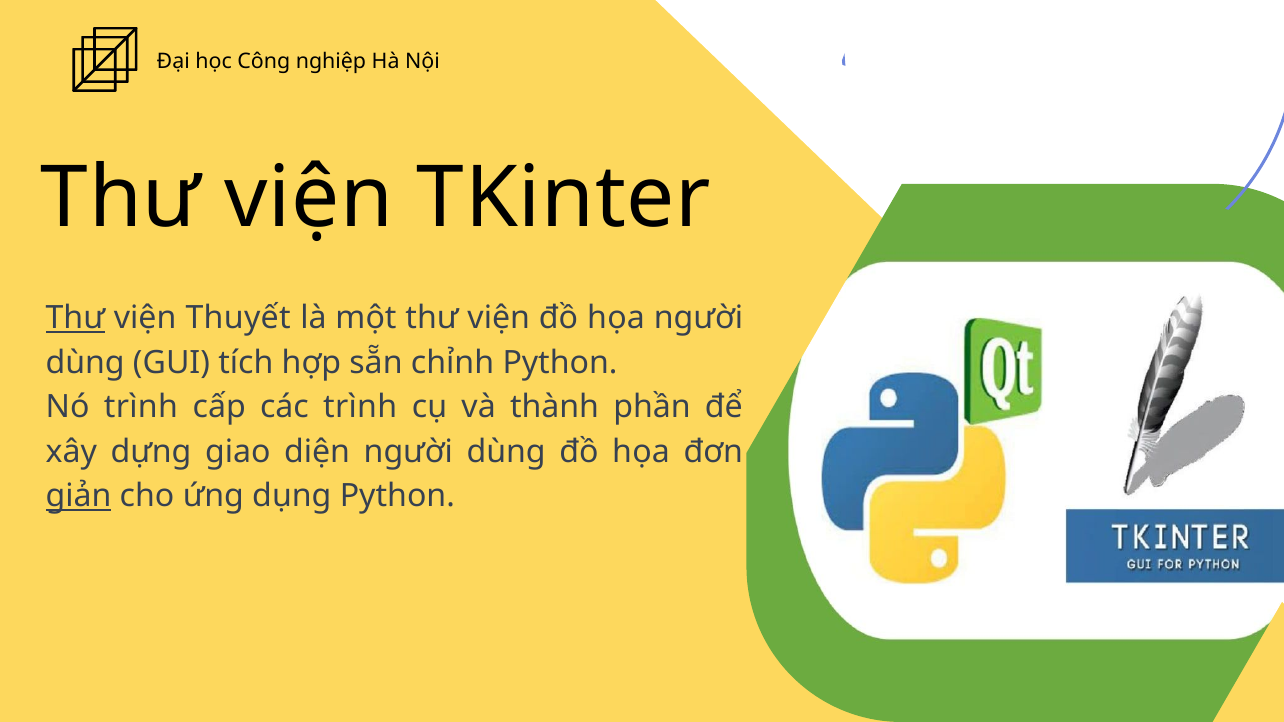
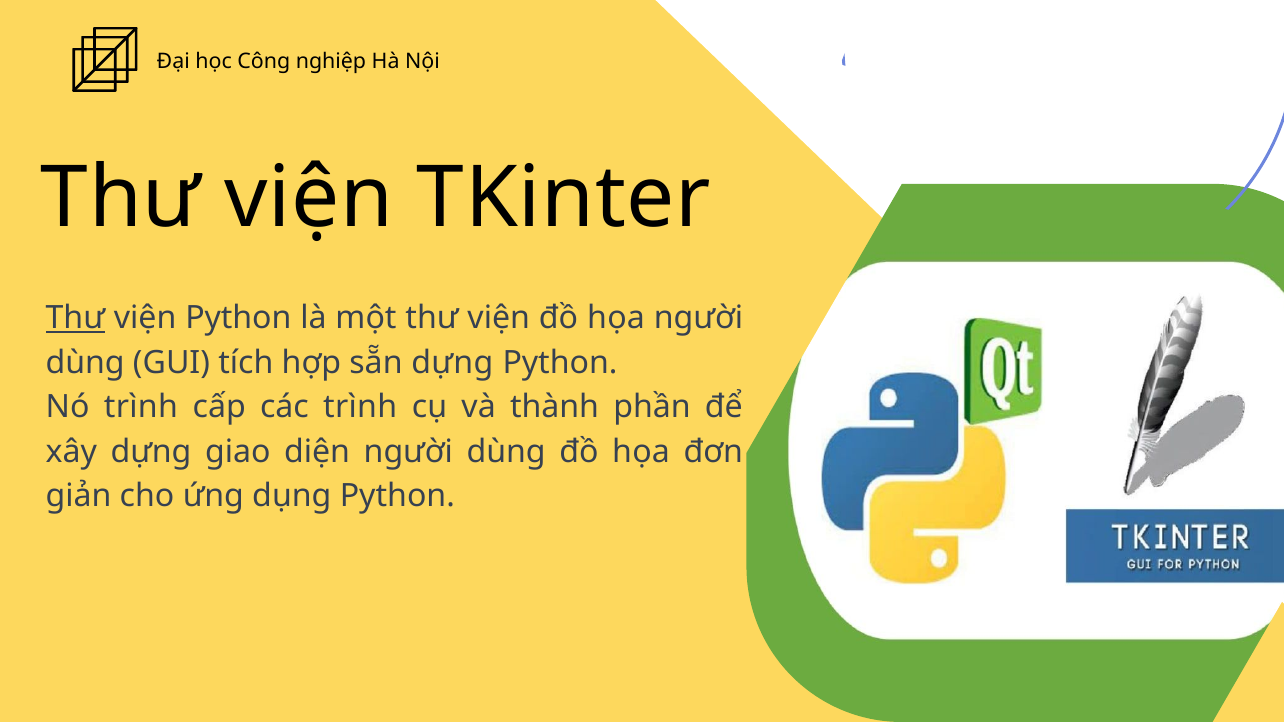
viện Thuyết: Thuyết -> Python
sẵn chỉnh: chỉnh -> dựng
giản underline: present -> none
